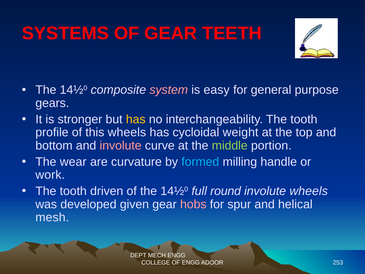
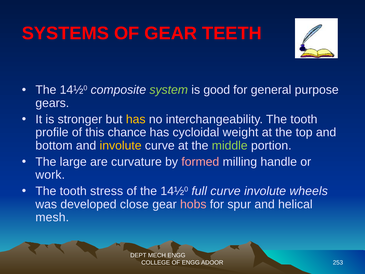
system colour: pink -> light green
easy: easy -> good
this wheels: wheels -> chance
involute at (121, 145) colour: pink -> yellow
wear: wear -> large
formed colour: light blue -> pink
driven: driven -> stress
full round: round -> curve
given: given -> close
